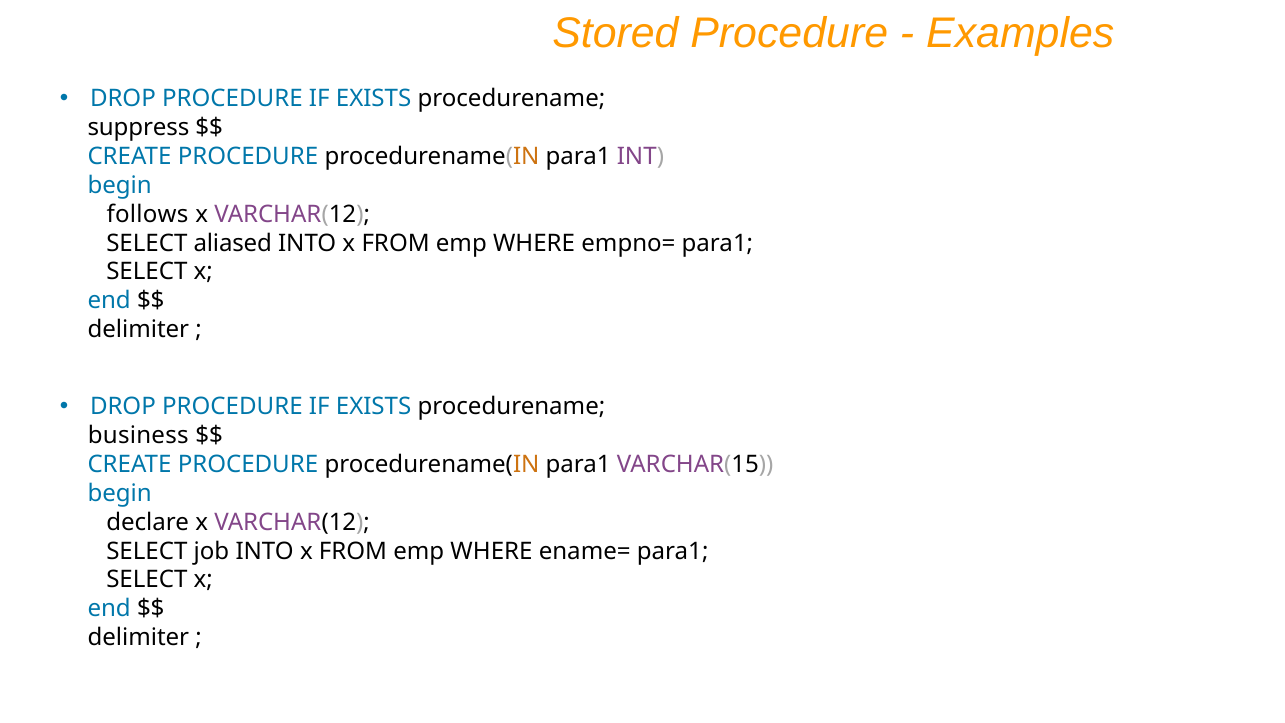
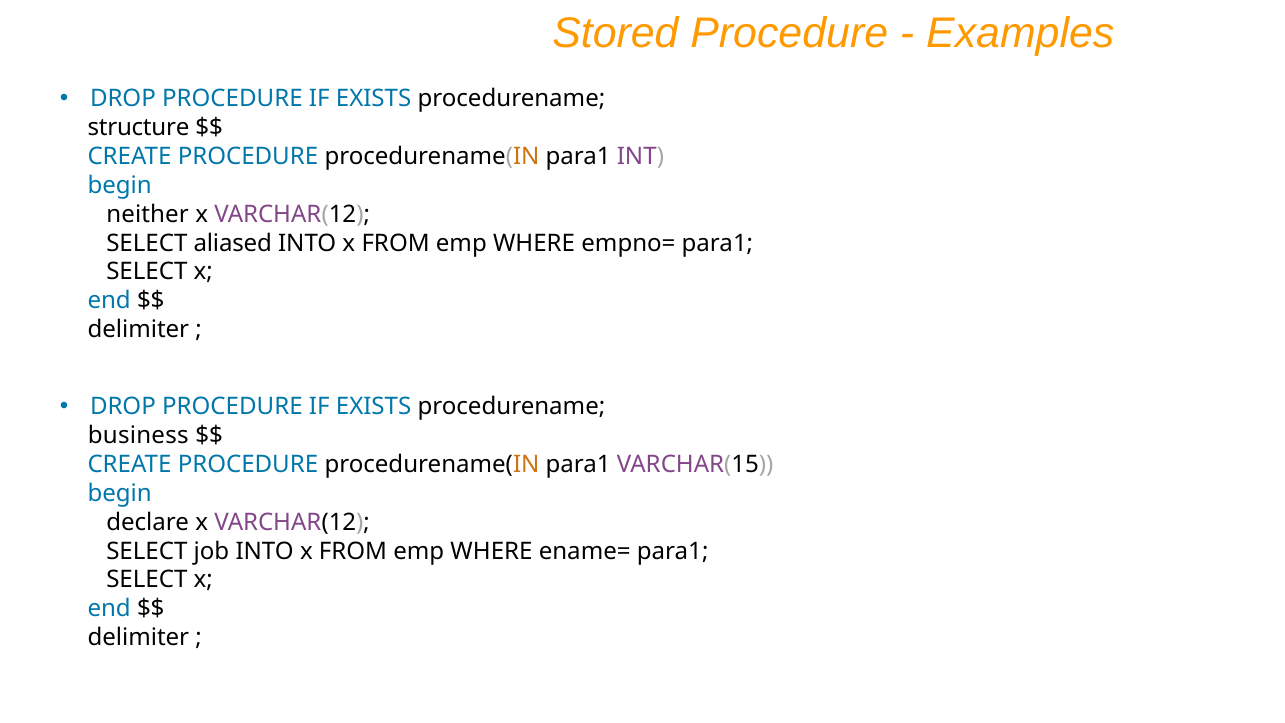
suppress: suppress -> structure
follows: follows -> neither
